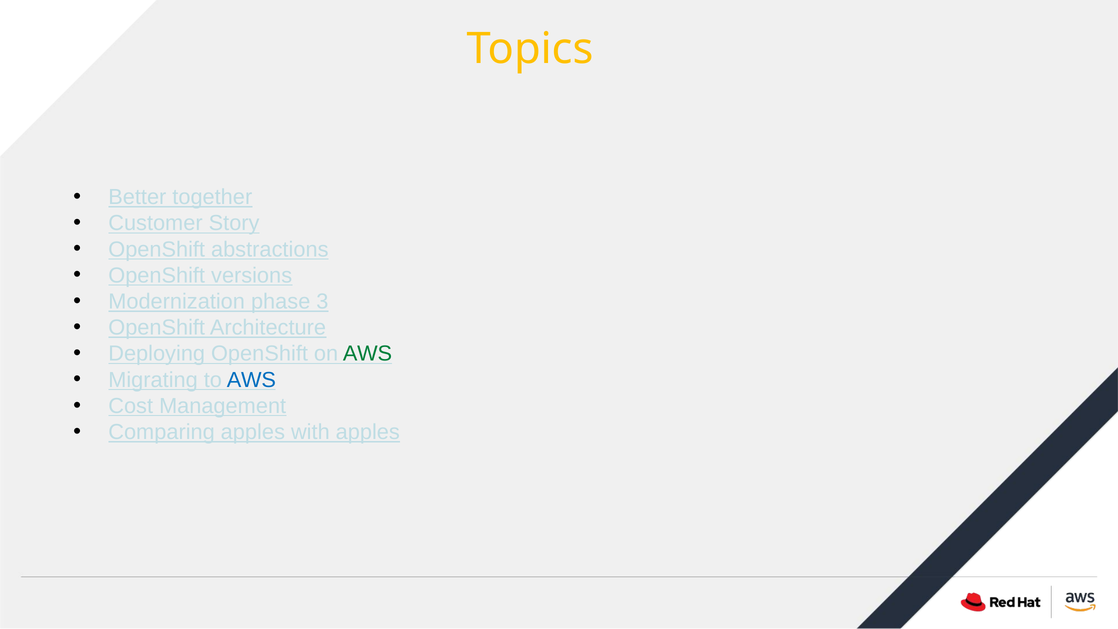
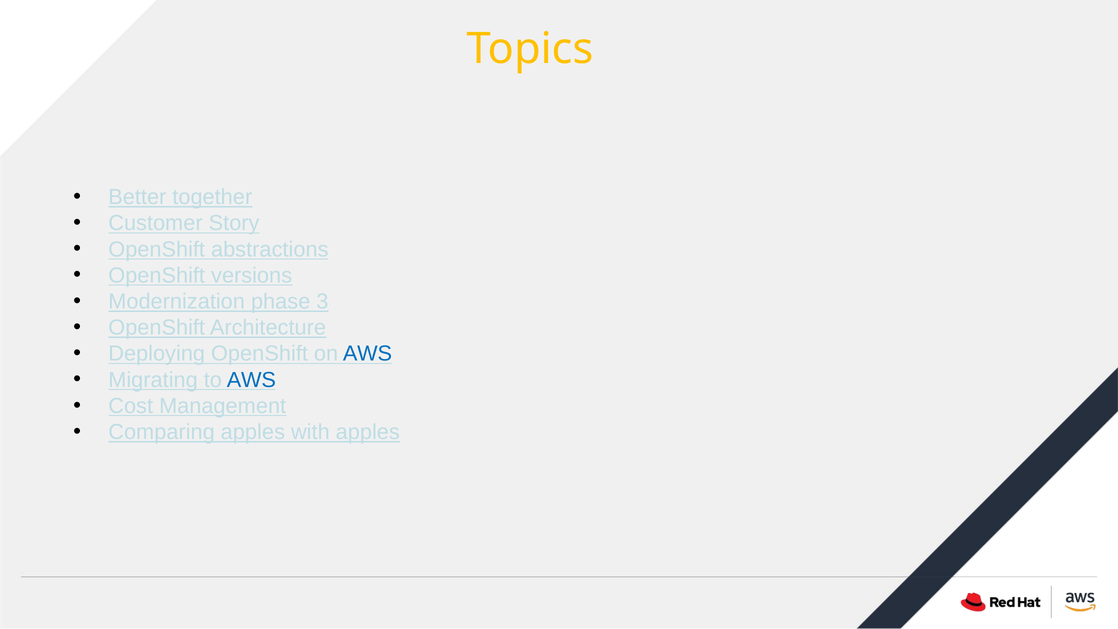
AWS at (367, 354) colour: green -> blue
